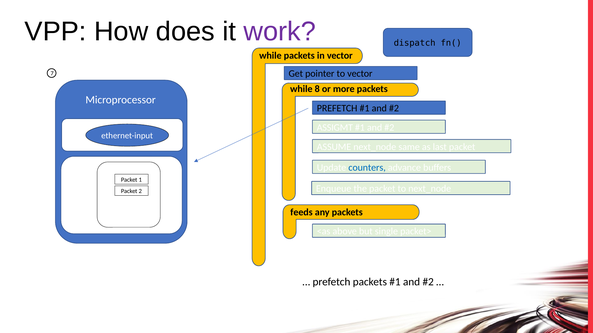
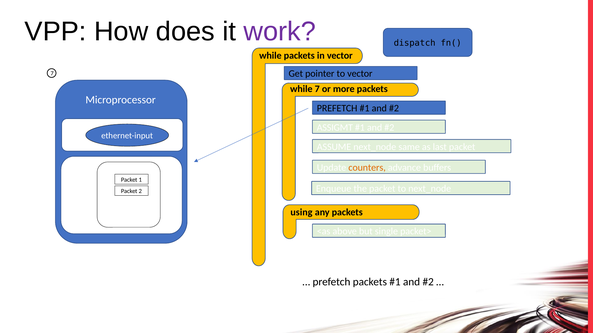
while 8: 8 -> 7
counters colour: blue -> orange
feeds: feeds -> using
